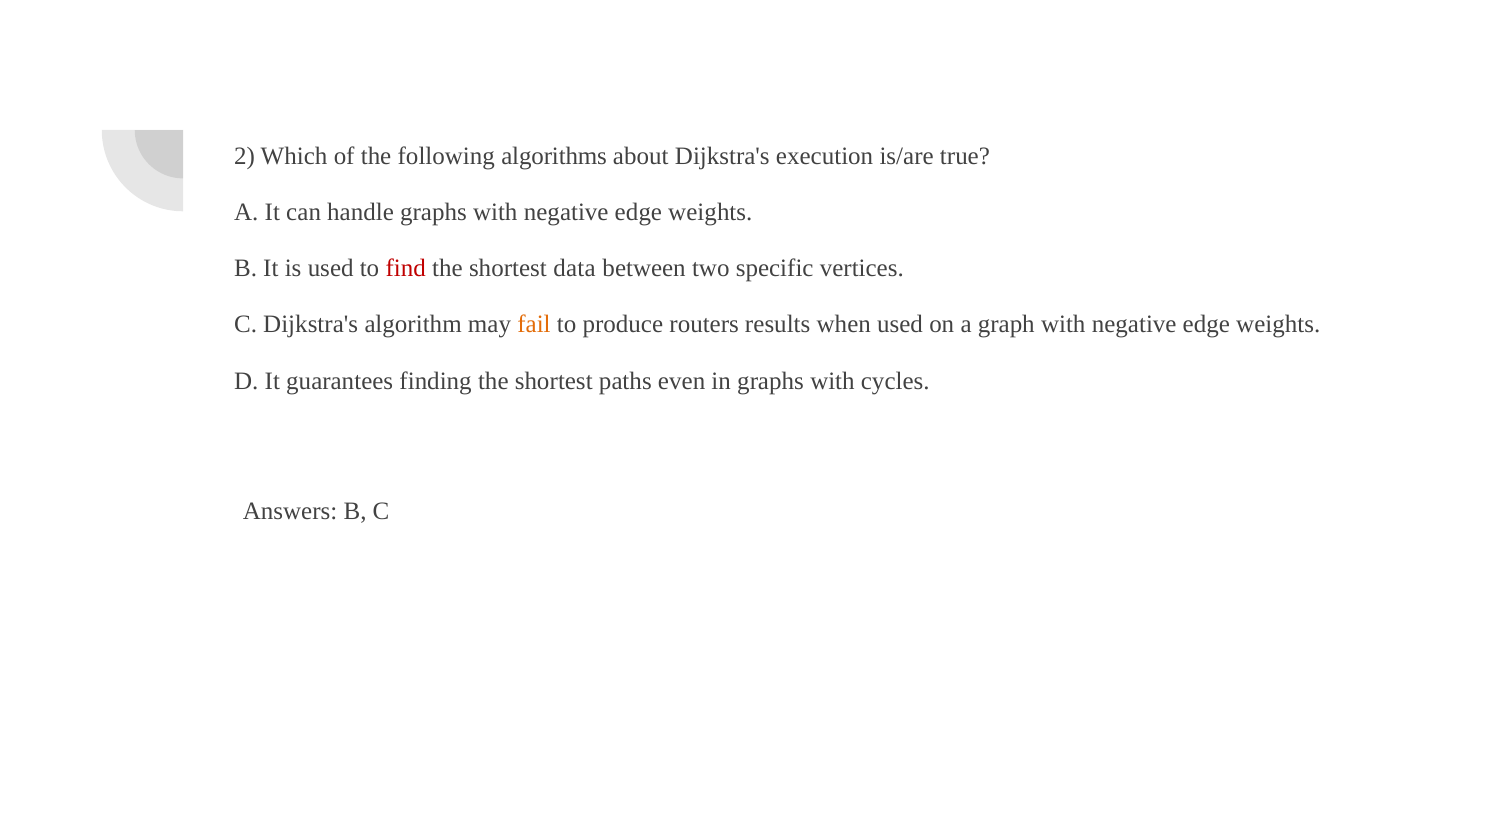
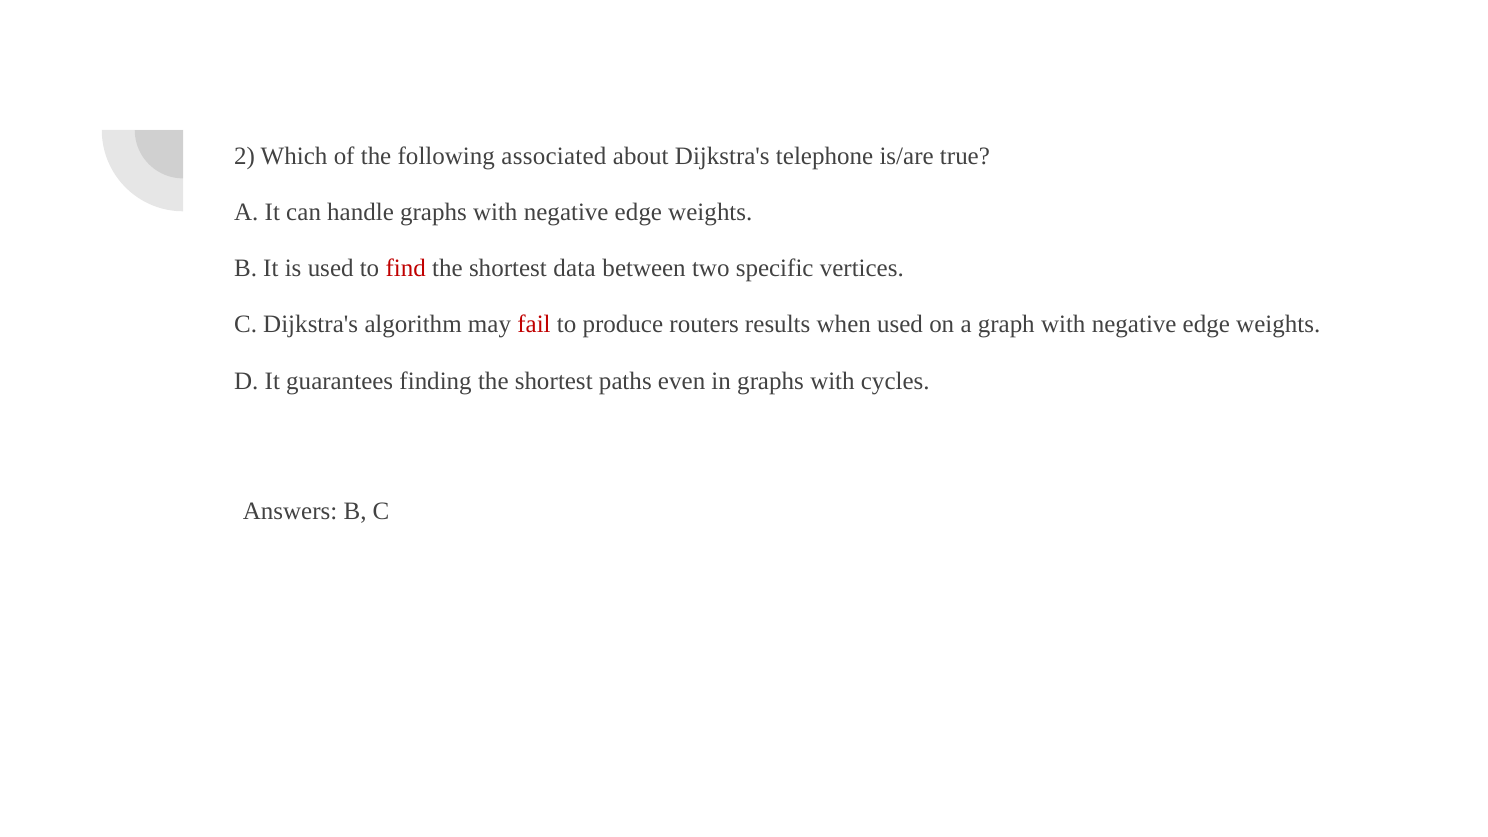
algorithms: algorithms -> associated
execution: execution -> telephone
fail colour: orange -> red
